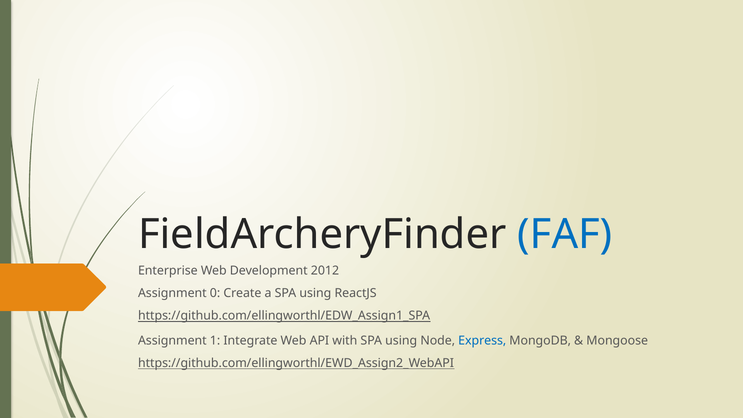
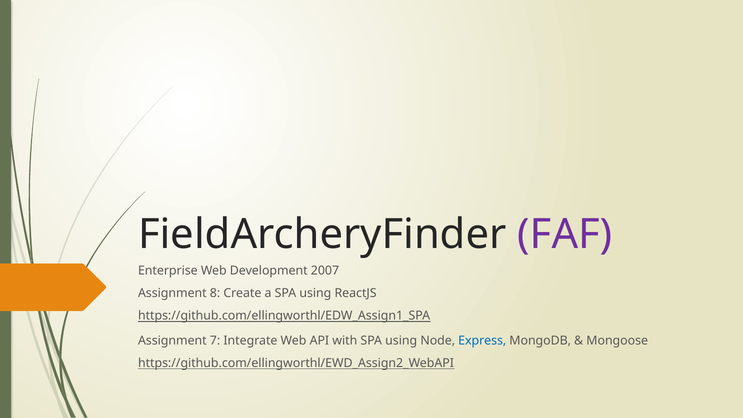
FAF colour: blue -> purple
2012: 2012 -> 2007
0: 0 -> 8
1: 1 -> 7
